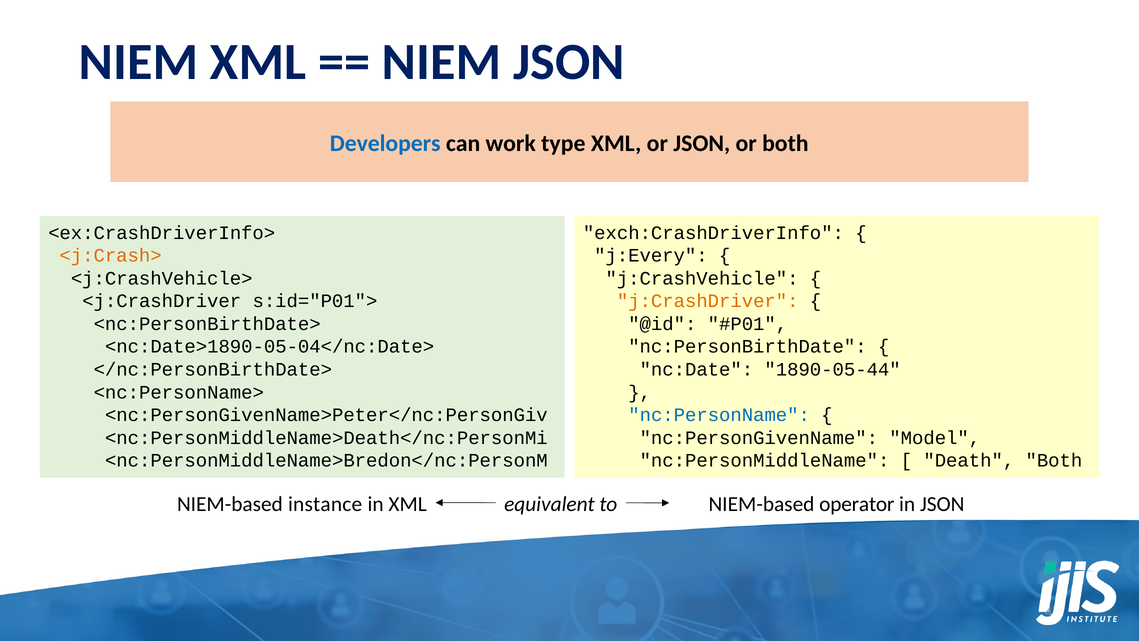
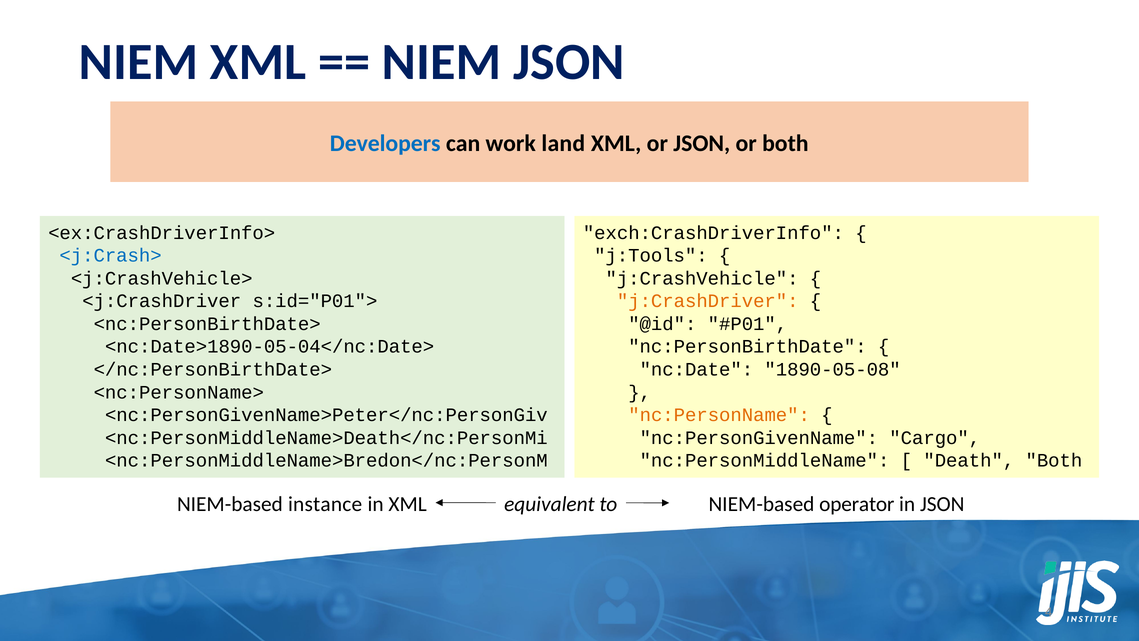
type: type -> land
<j:Crash> colour: orange -> blue
j:Every: j:Every -> j:Tools
1890-05-44: 1890-05-44 -> 1890-05-08
nc:PersonName colour: blue -> orange
Model: Model -> Cargo
